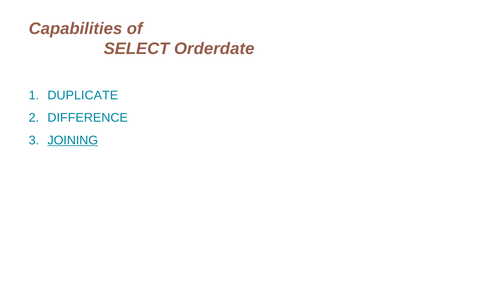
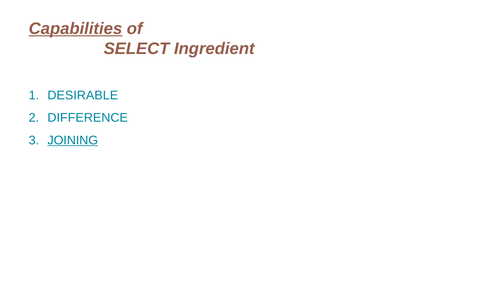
Capabilities underline: none -> present
Orderdate: Orderdate -> Ingredient
DUPLICATE: DUPLICATE -> DESIRABLE
